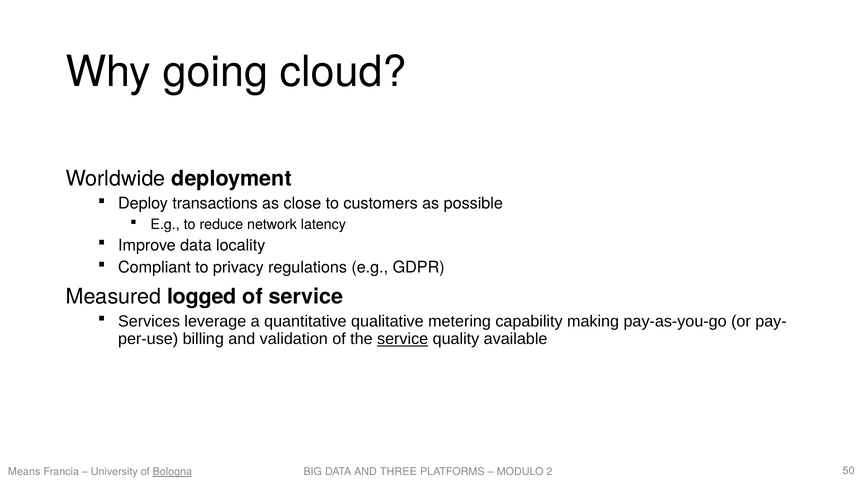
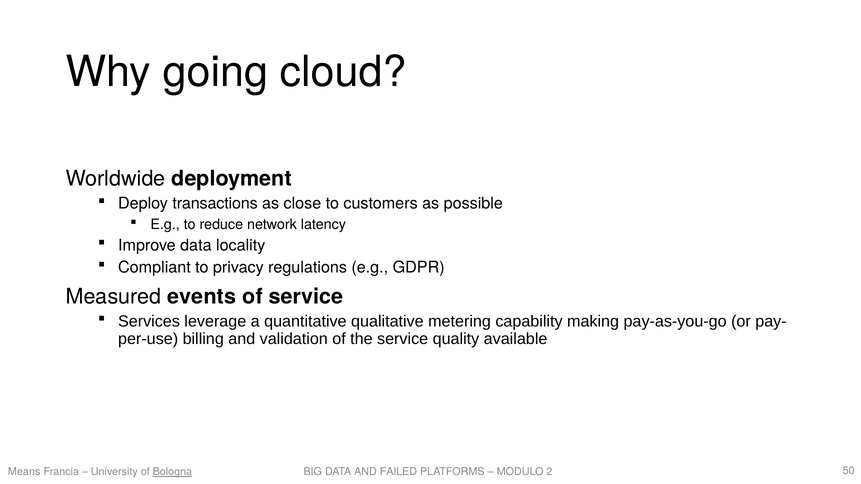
logged: logged -> events
service at (403, 339) underline: present -> none
THREE: THREE -> FAILED
